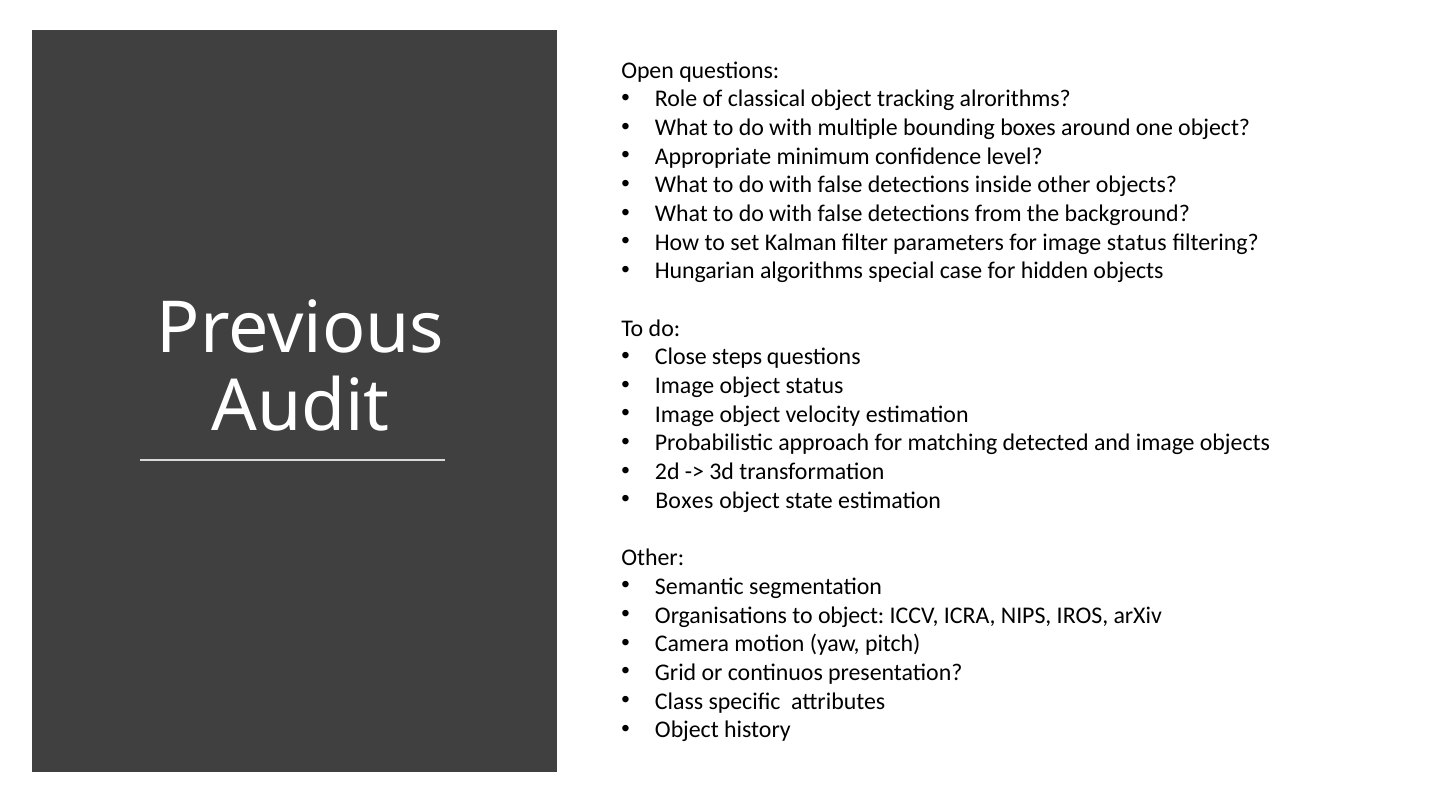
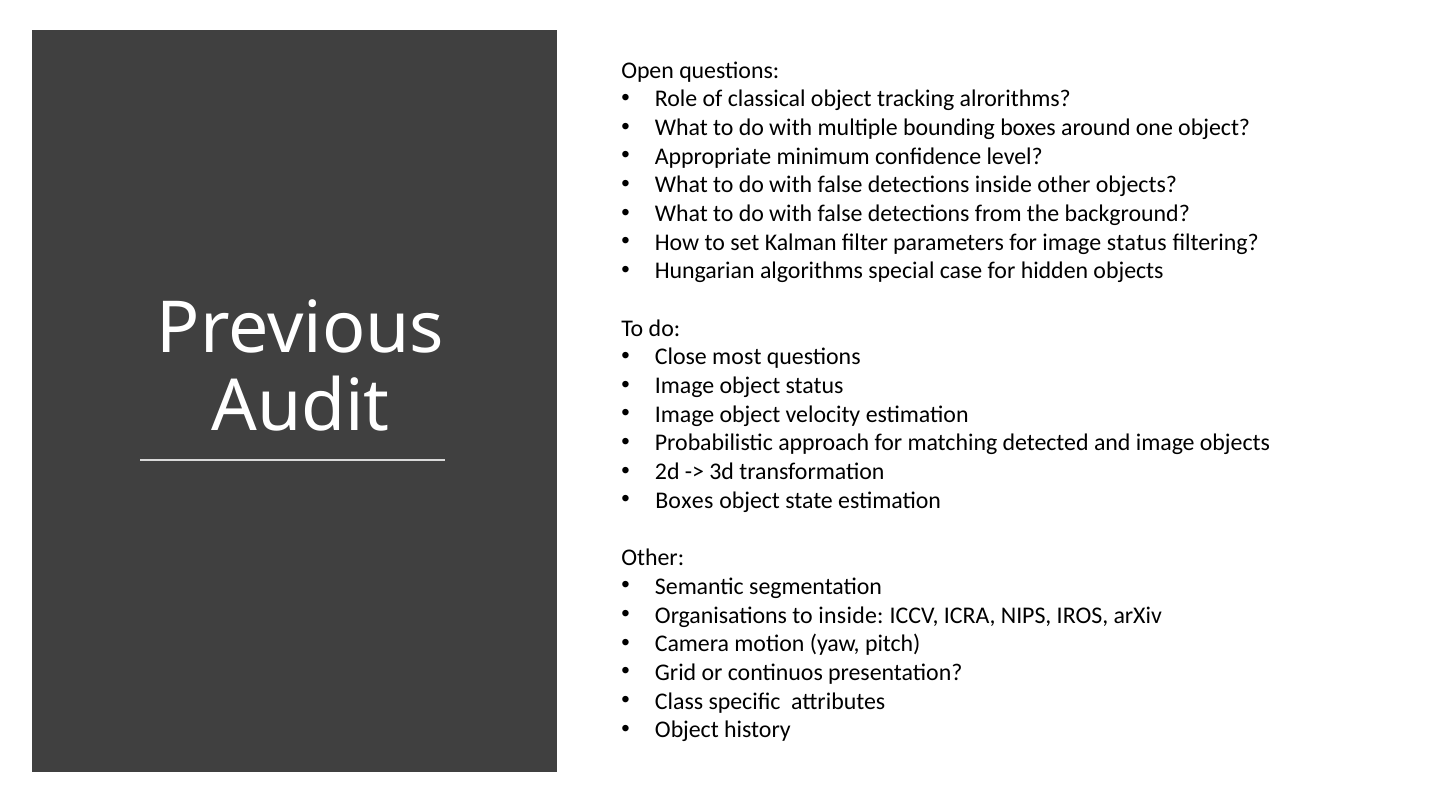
steps: steps -> most
to object: object -> inside
